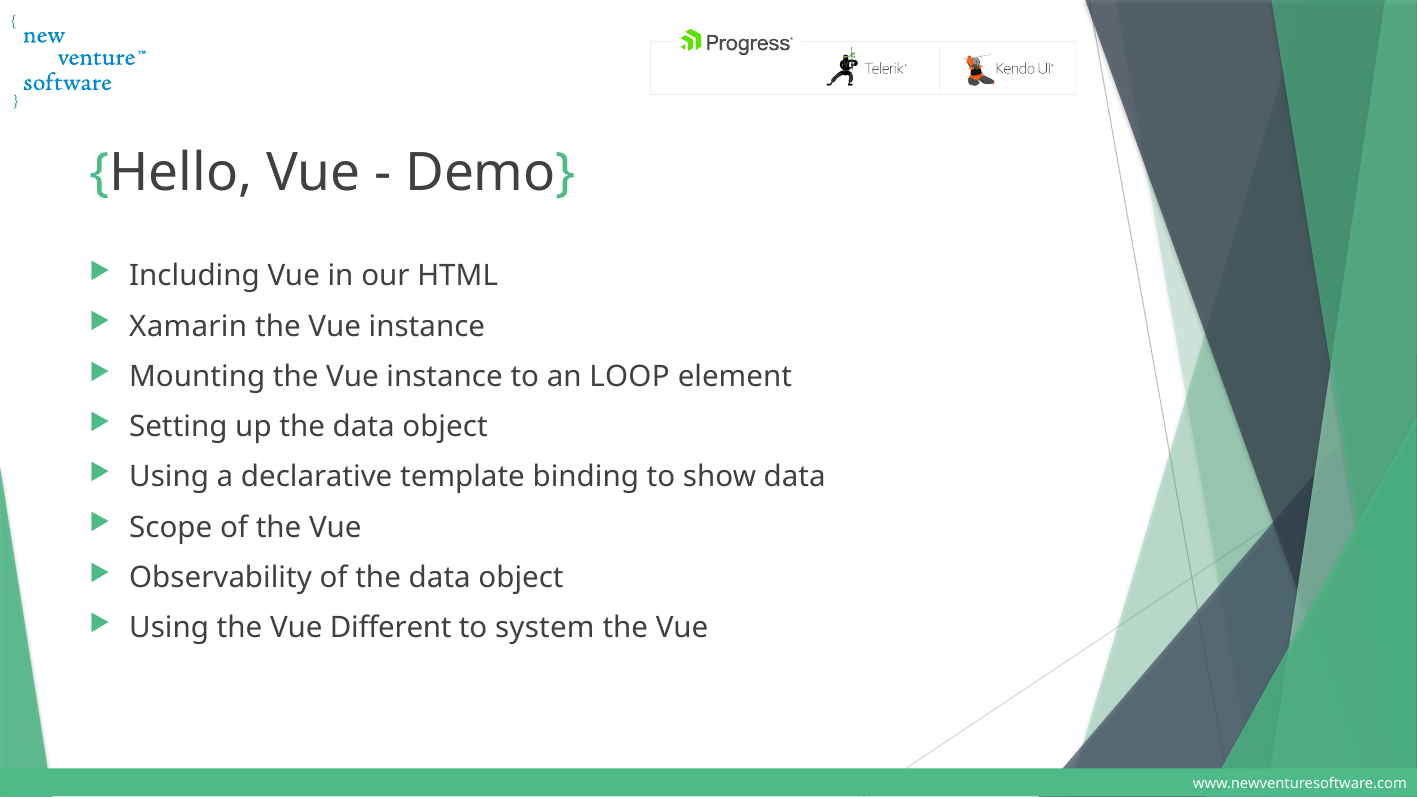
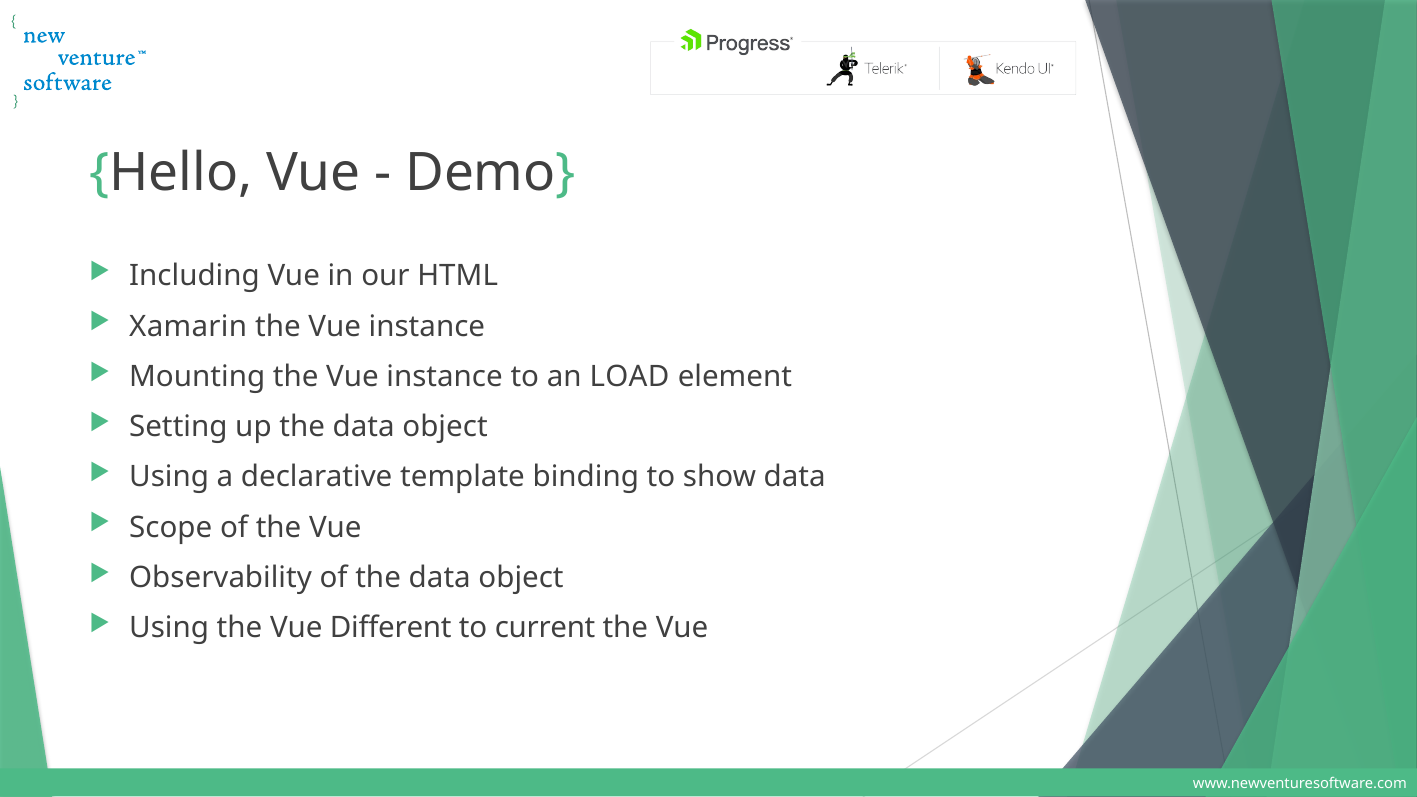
LOOP: LOOP -> LOAD
system: system -> current
